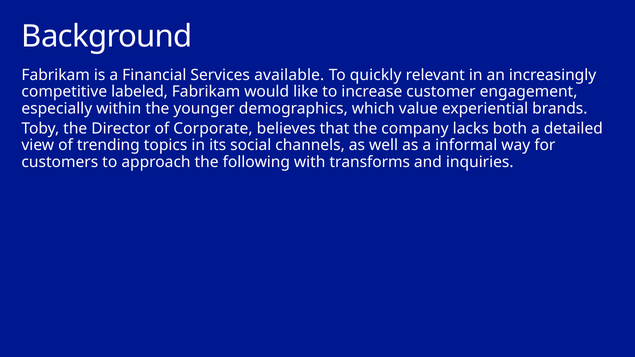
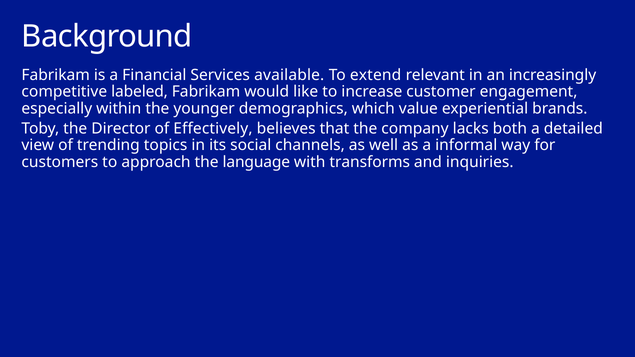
quickly: quickly -> extend
Corporate: Corporate -> Effectively
following: following -> language
